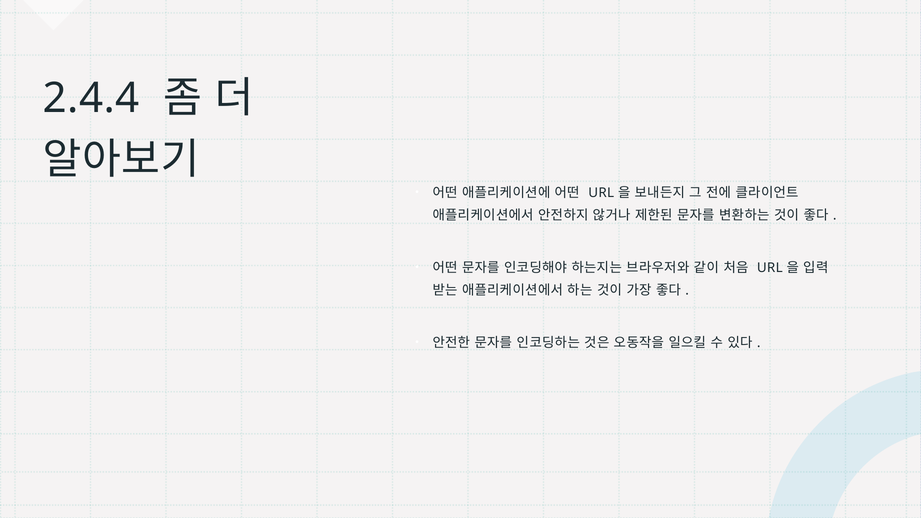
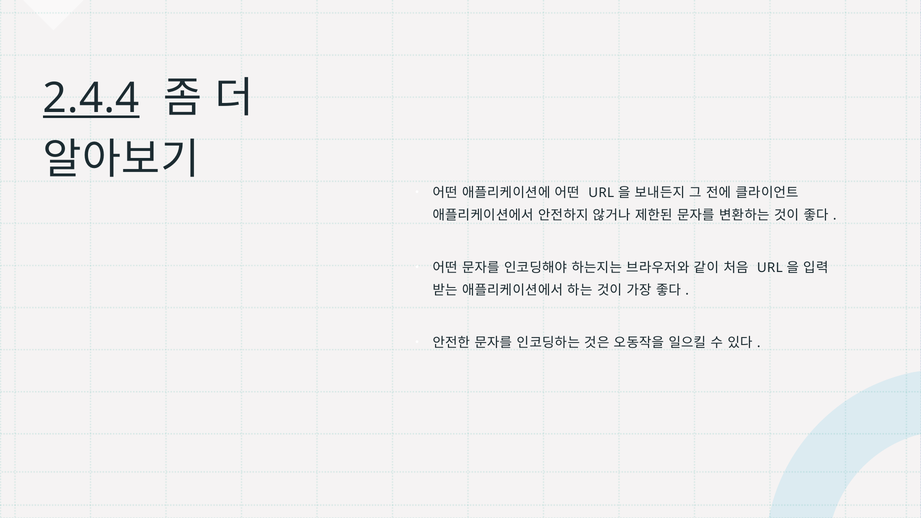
2.4.4 underline: none -> present
